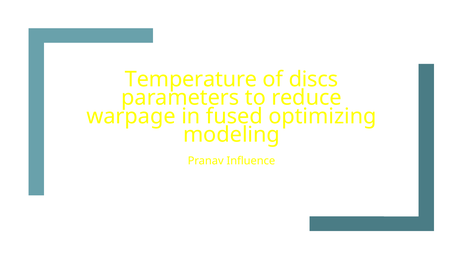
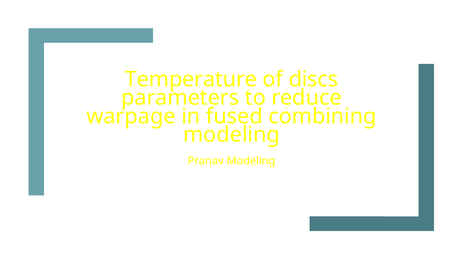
optimizing: optimizing -> combining
Pranav Influence: Influence -> Modeling
